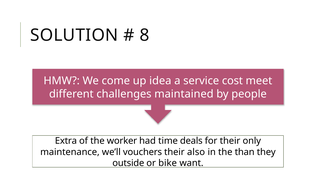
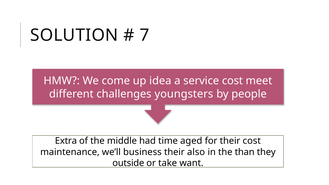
8: 8 -> 7
maintained: maintained -> youngsters
worker: worker -> middle
deals: deals -> aged
their only: only -> cost
vouchers: vouchers -> business
bike: bike -> take
